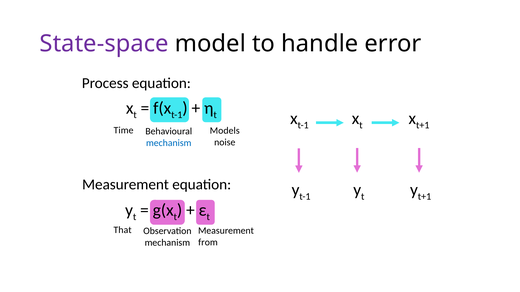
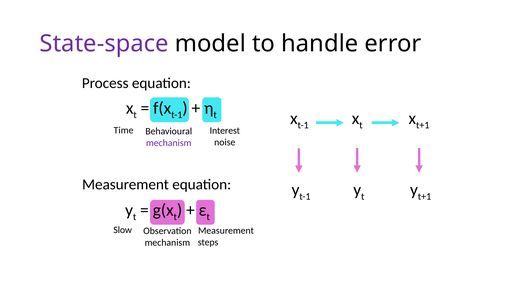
Models: Models -> Interest
mechanism at (169, 143) colour: blue -> purple
That: That -> Slow
from: from -> steps
